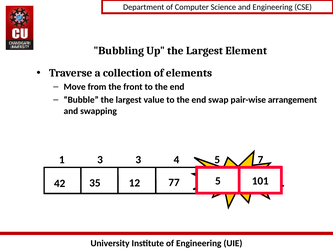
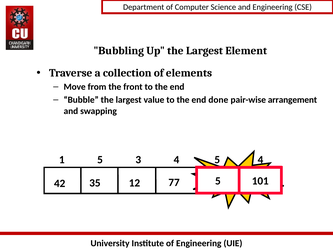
end swap: swap -> done
1 3: 3 -> 5
5 7: 7 -> 4
